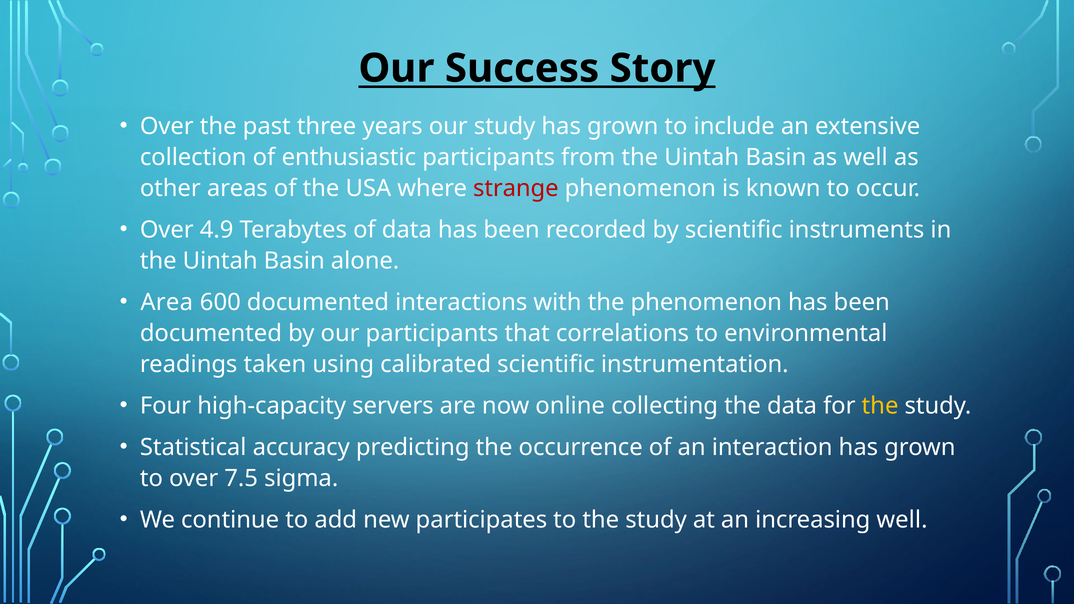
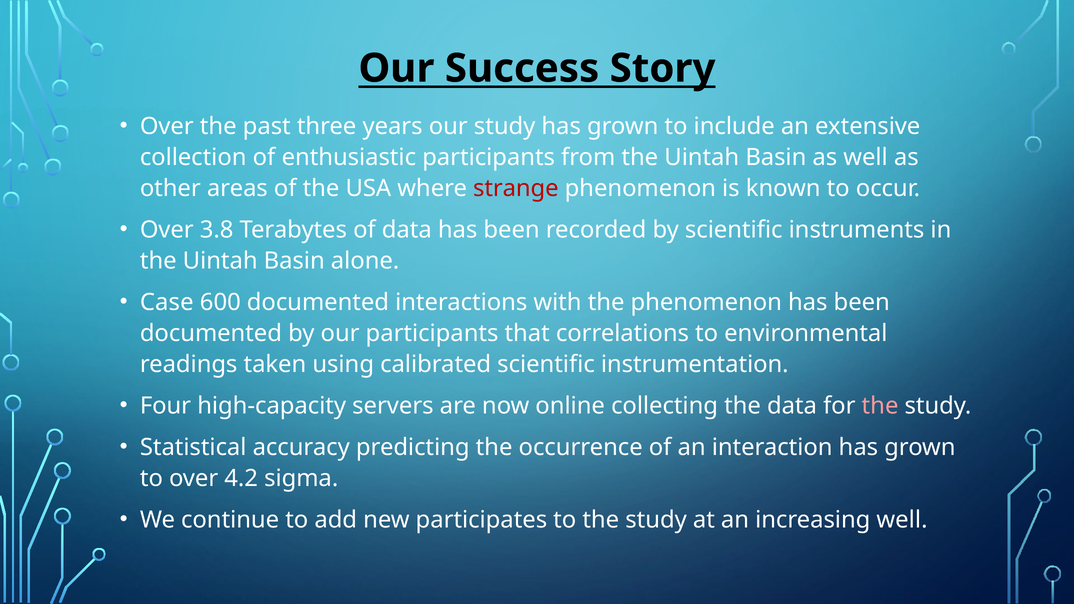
4.9: 4.9 -> 3.8
Area: Area -> Case
the at (880, 406) colour: yellow -> pink
7.5: 7.5 -> 4.2
